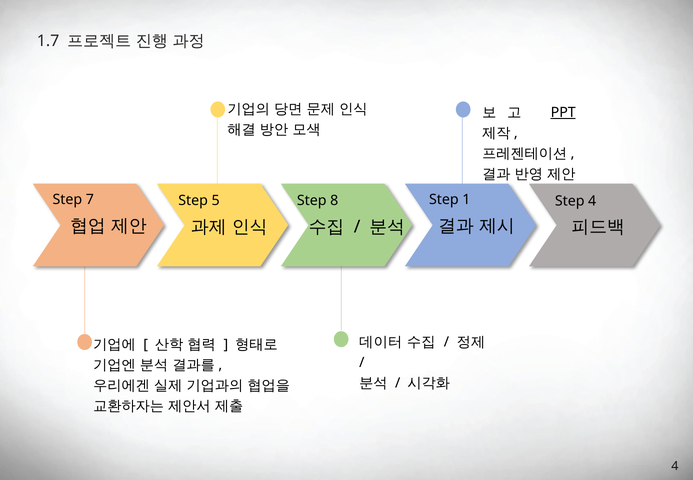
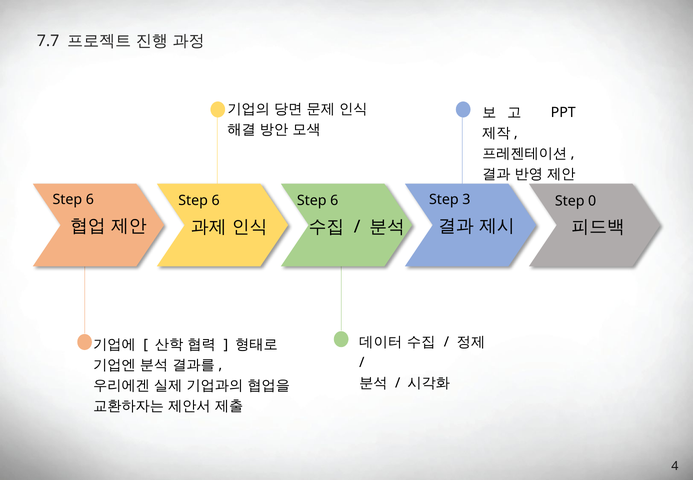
1.7: 1.7 -> 7.7
PPT underline: present -> none
7 at (90, 200): 7 -> 6
5 at (216, 200): 5 -> 6
8 at (334, 200): 8 -> 6
1: 1 -> 3
Step 4: 4 -> 0
